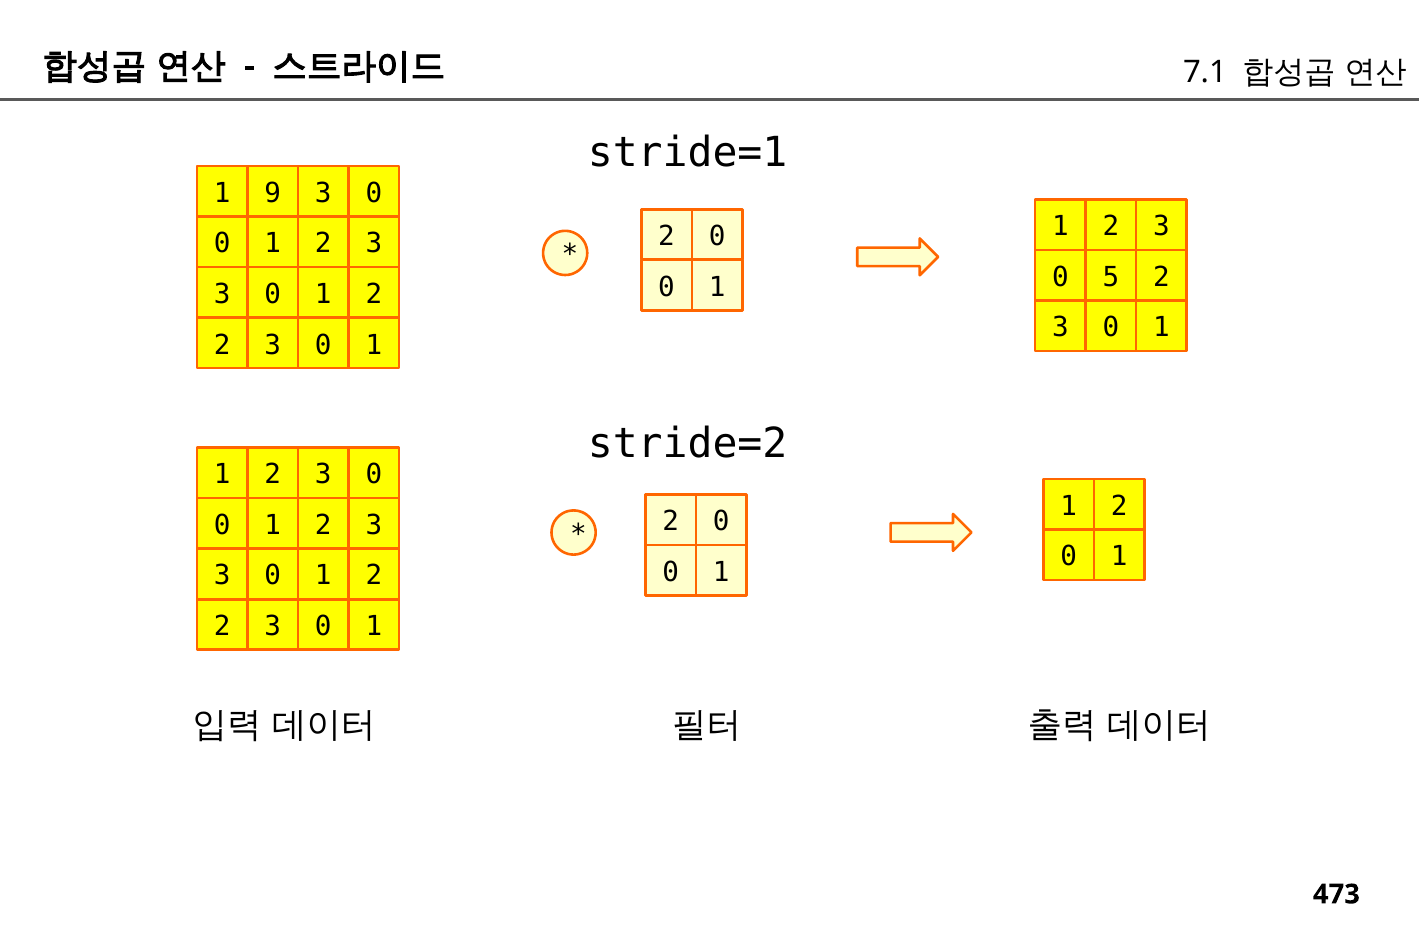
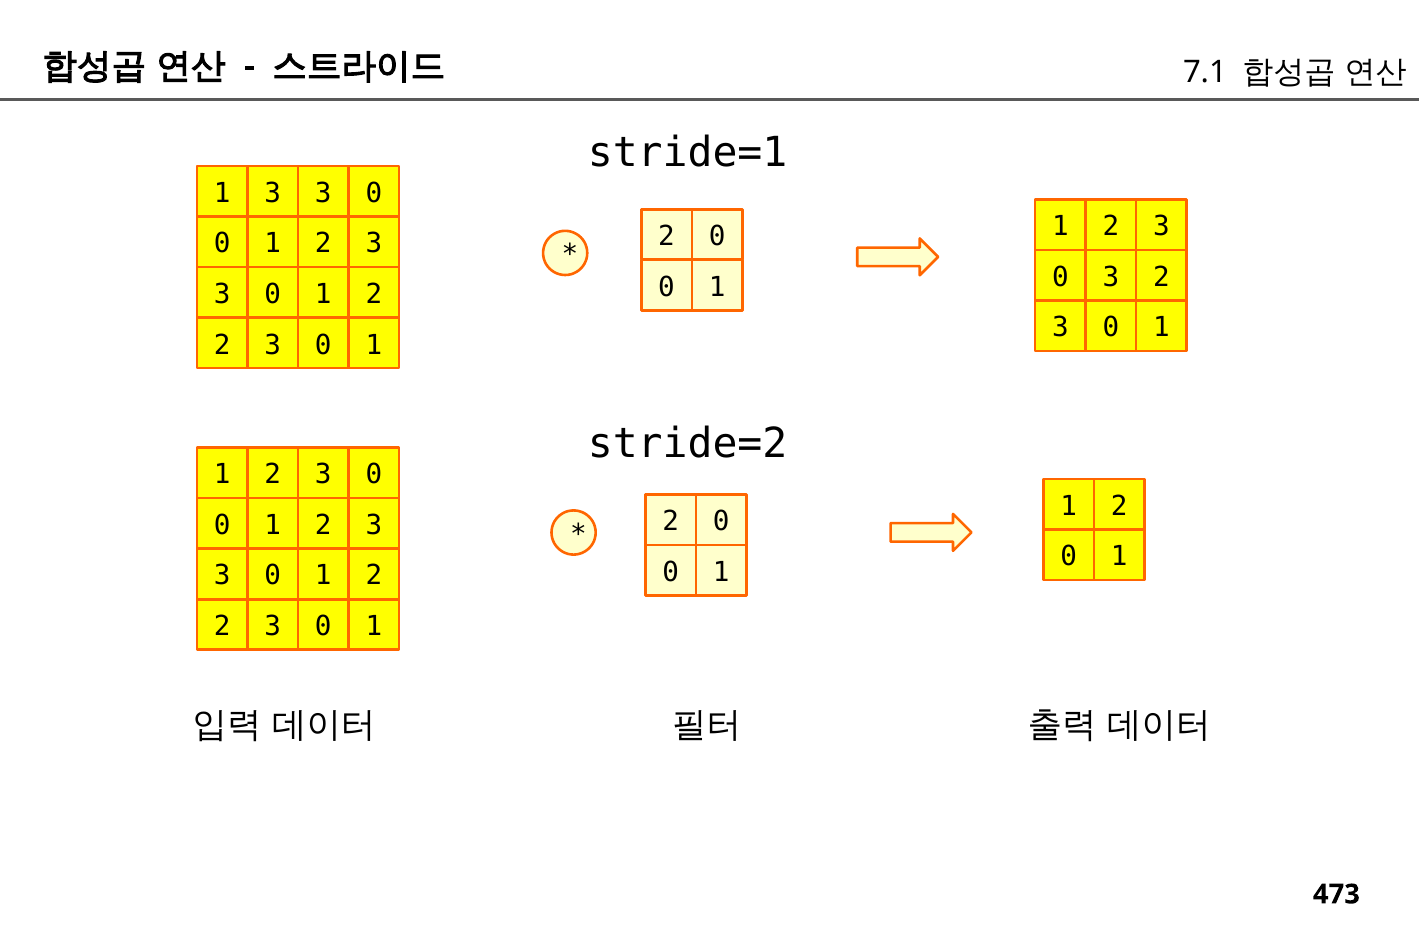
1 9: 9 -> 3
0 5: 5 -> 3
